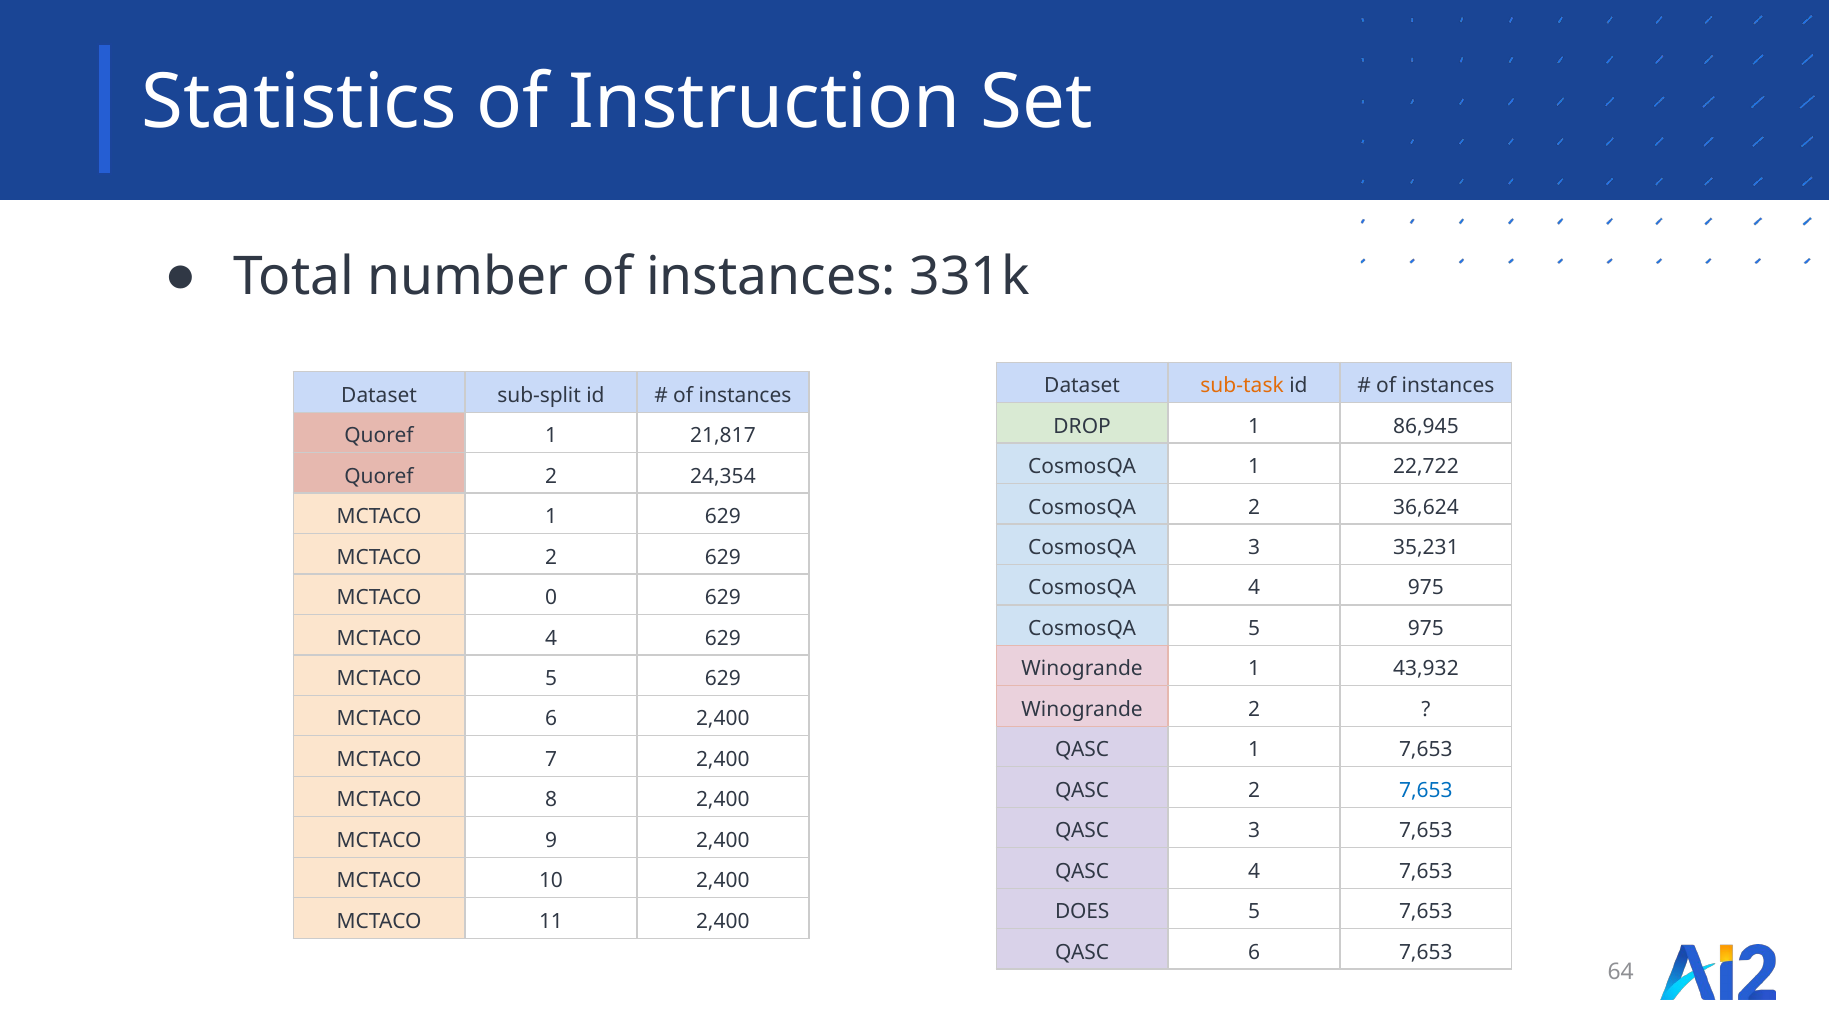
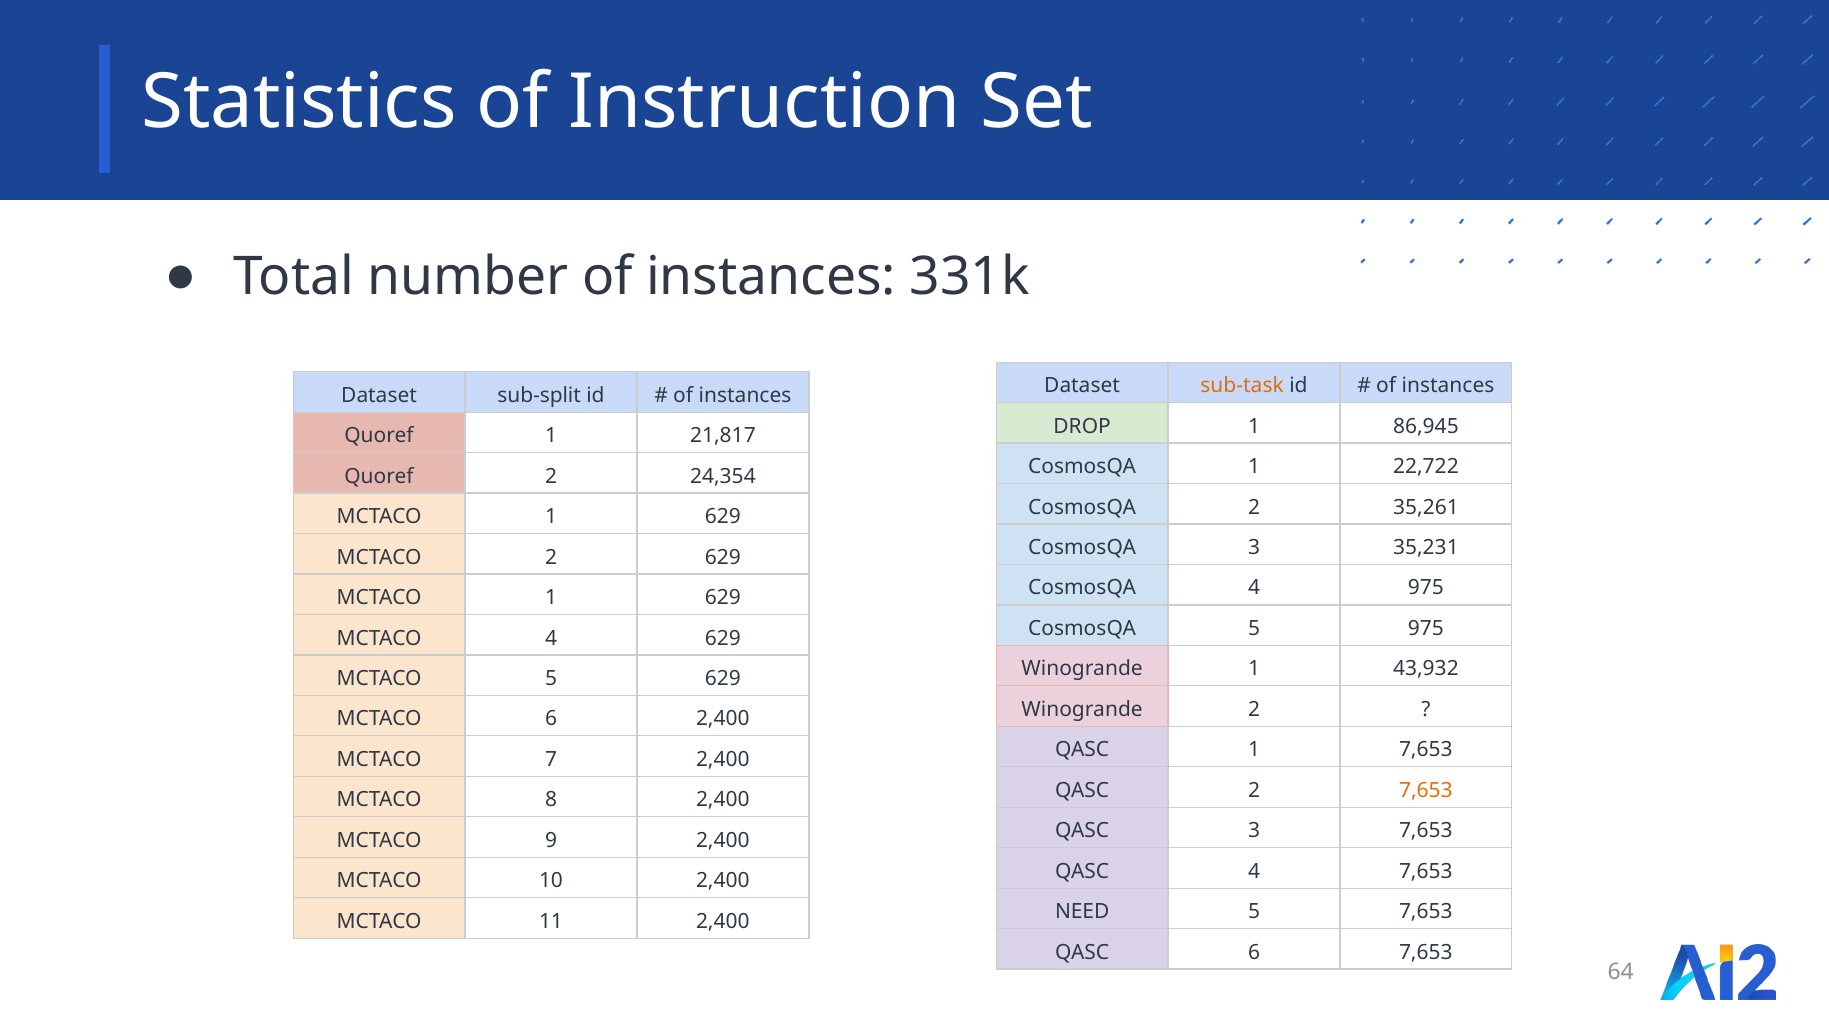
36,624: 36,624 -> 35,261
0 at (551, 598): 0 -> 1
7,653 at (1426, 790) colour: blue -> orange
DOES: DOES -> NEED
